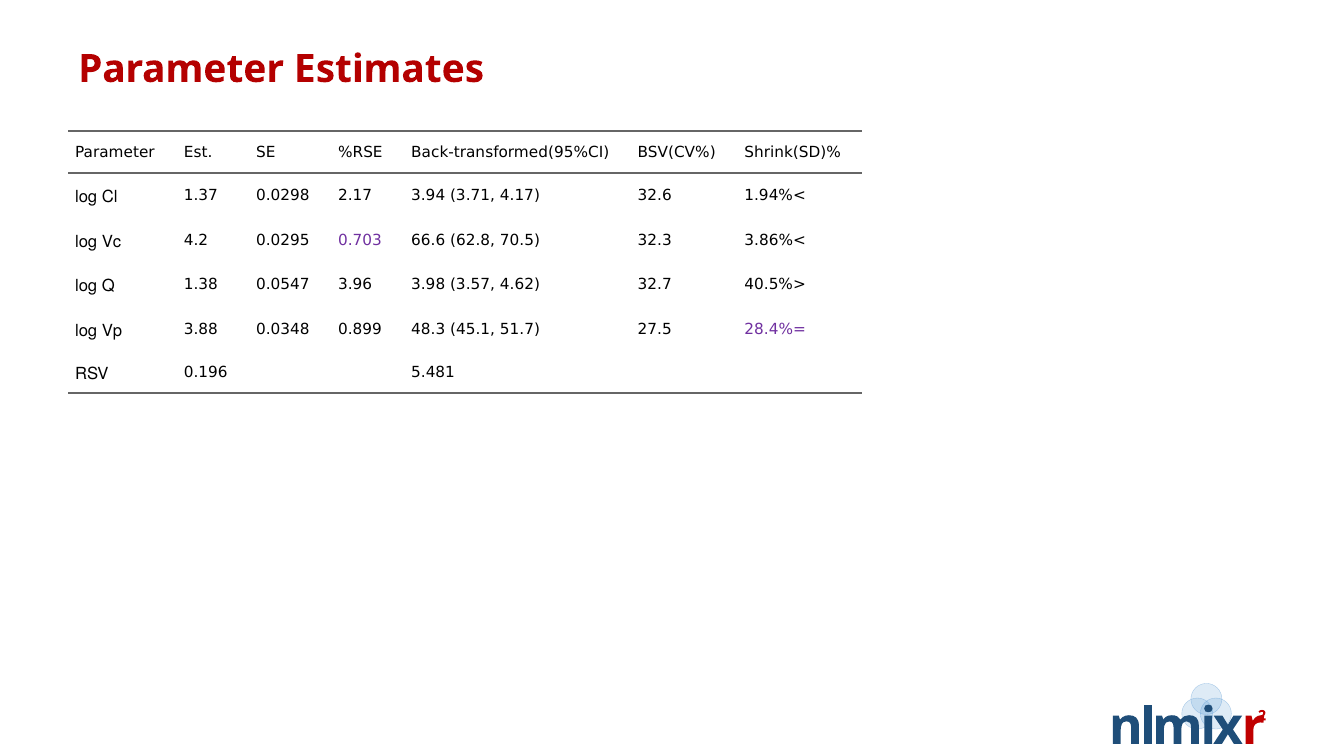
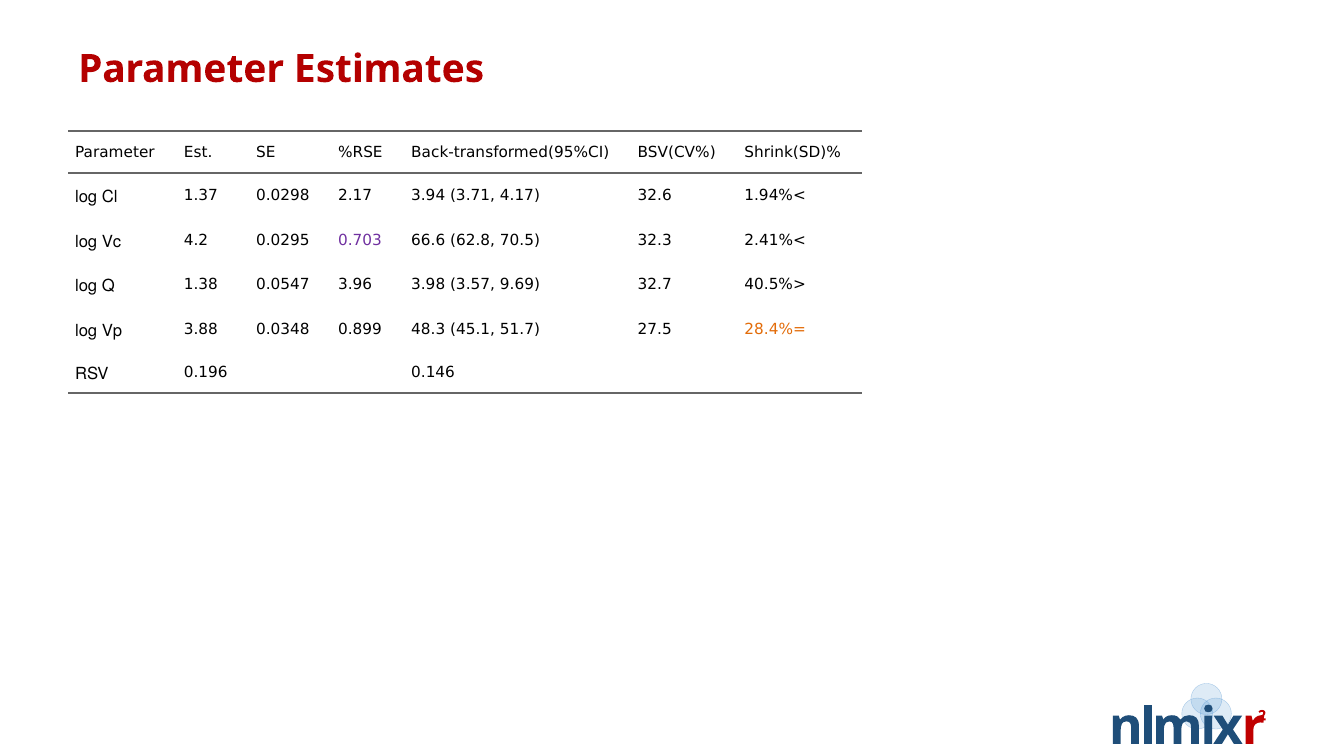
3.86%<: 3.86%< -> 2.41%<
4.62: 4.62 -> 9.69
28.4%= colour: purple -> orange
5.481: 5.481 -> 0.146
